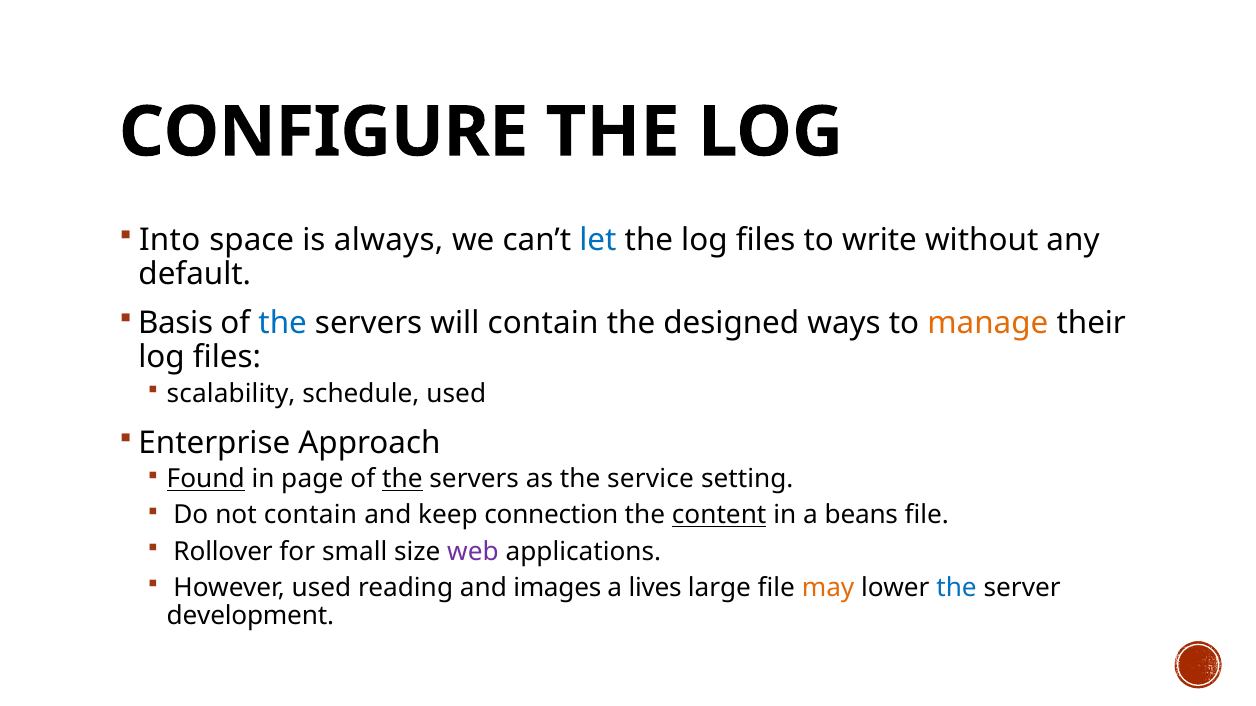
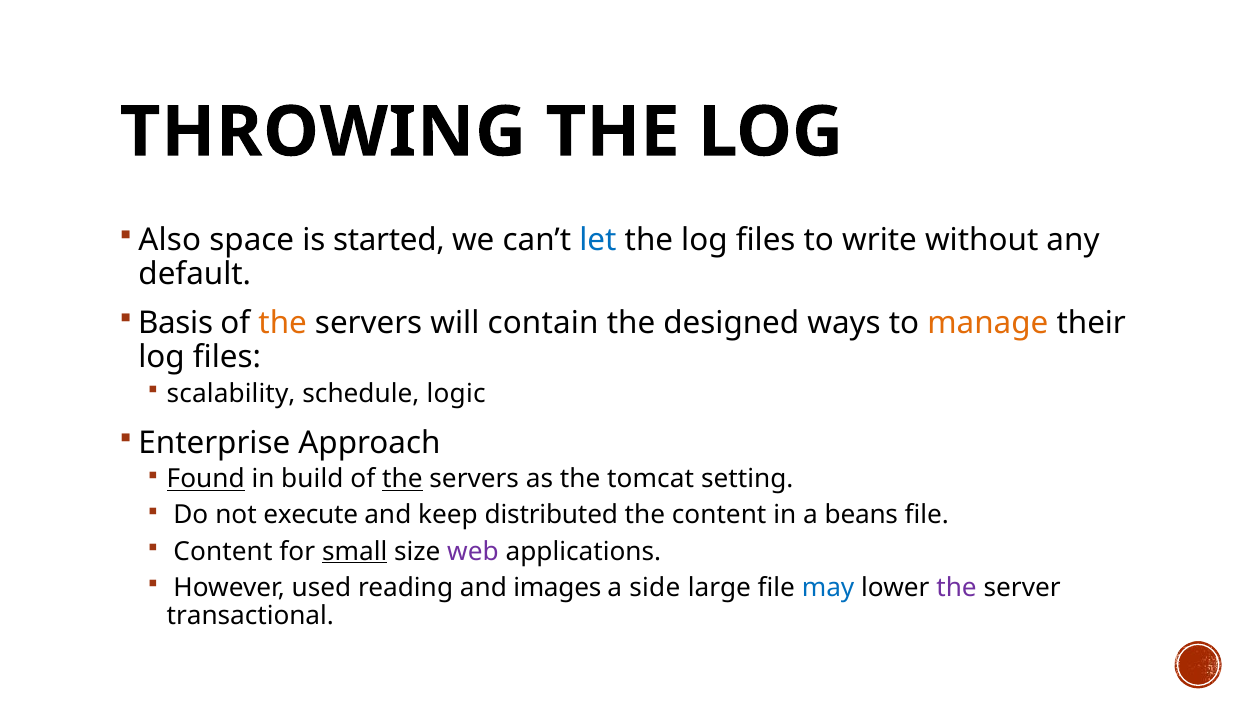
CONFIGURE: CONFIGURE -> THROWING
Into: Into -> Also
always: always -> started
the at (283, 324) colour: blue -> orange
schedule used: used -> logic
page: page -> build
service: service -> tomcat
not contain: contain -> execute
connection: connection -> distributed
content at (719, 516) underline: present -> none
Rollover at (223, 552): Rollover -> Content
small underline: none -> present
lives: lives -> side
may colour: orange -> blue
the at (957, 588) colour: blue -> purple
development: development -> transactional
